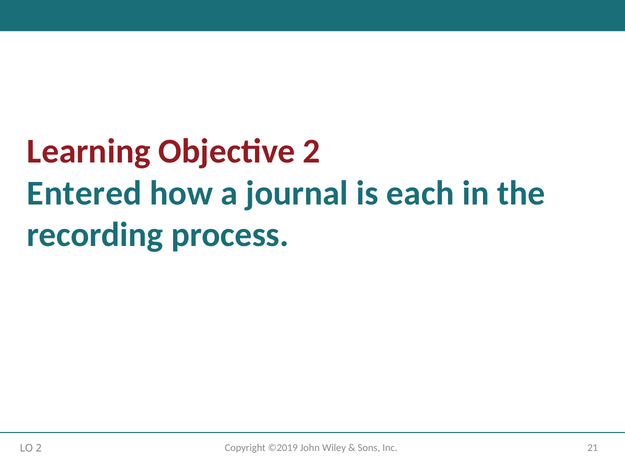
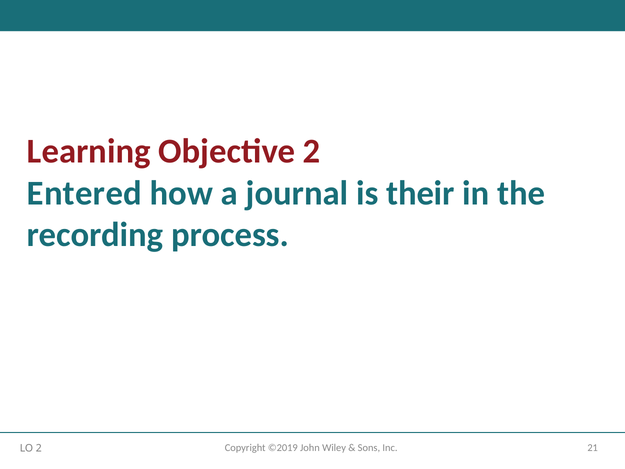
each: each -> their
